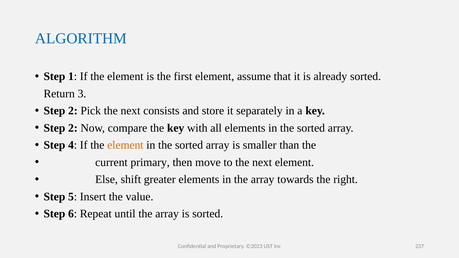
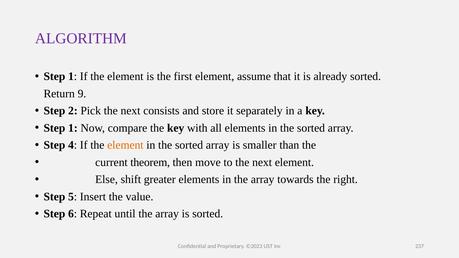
ALGORITHM colour: blue -> purple
3: 3 -> 9
2 at (73, 128): 2 -> 1
primary: primary -> theorem
